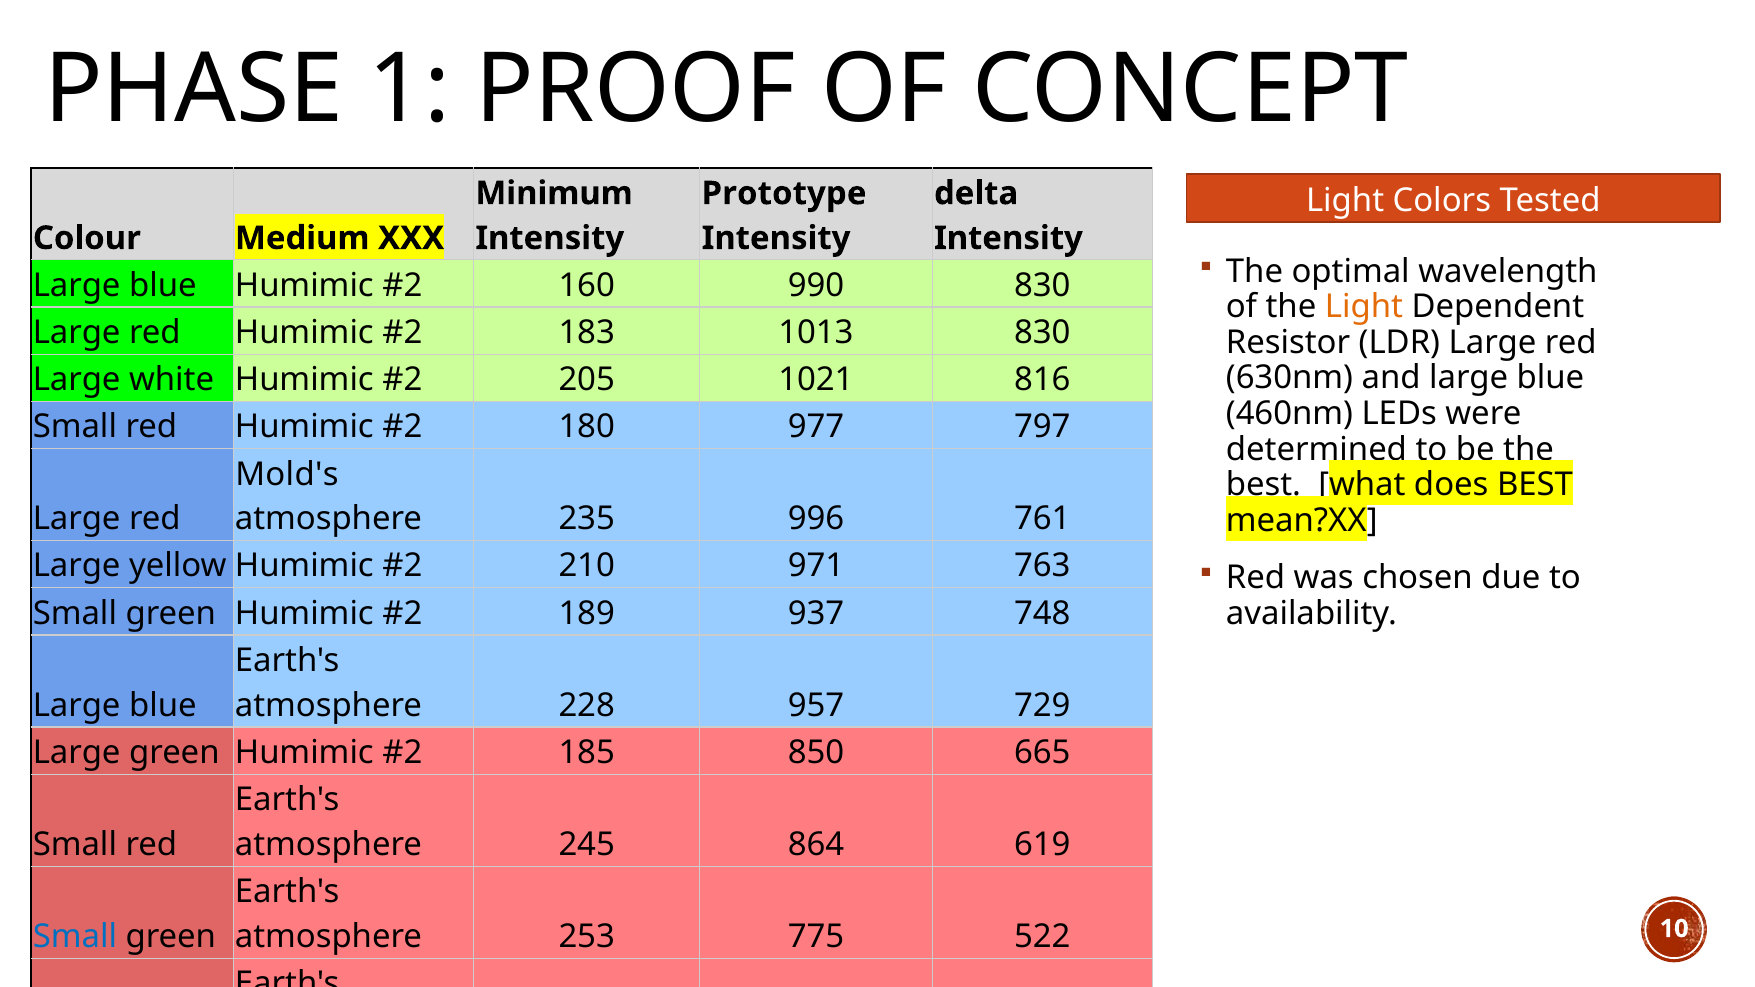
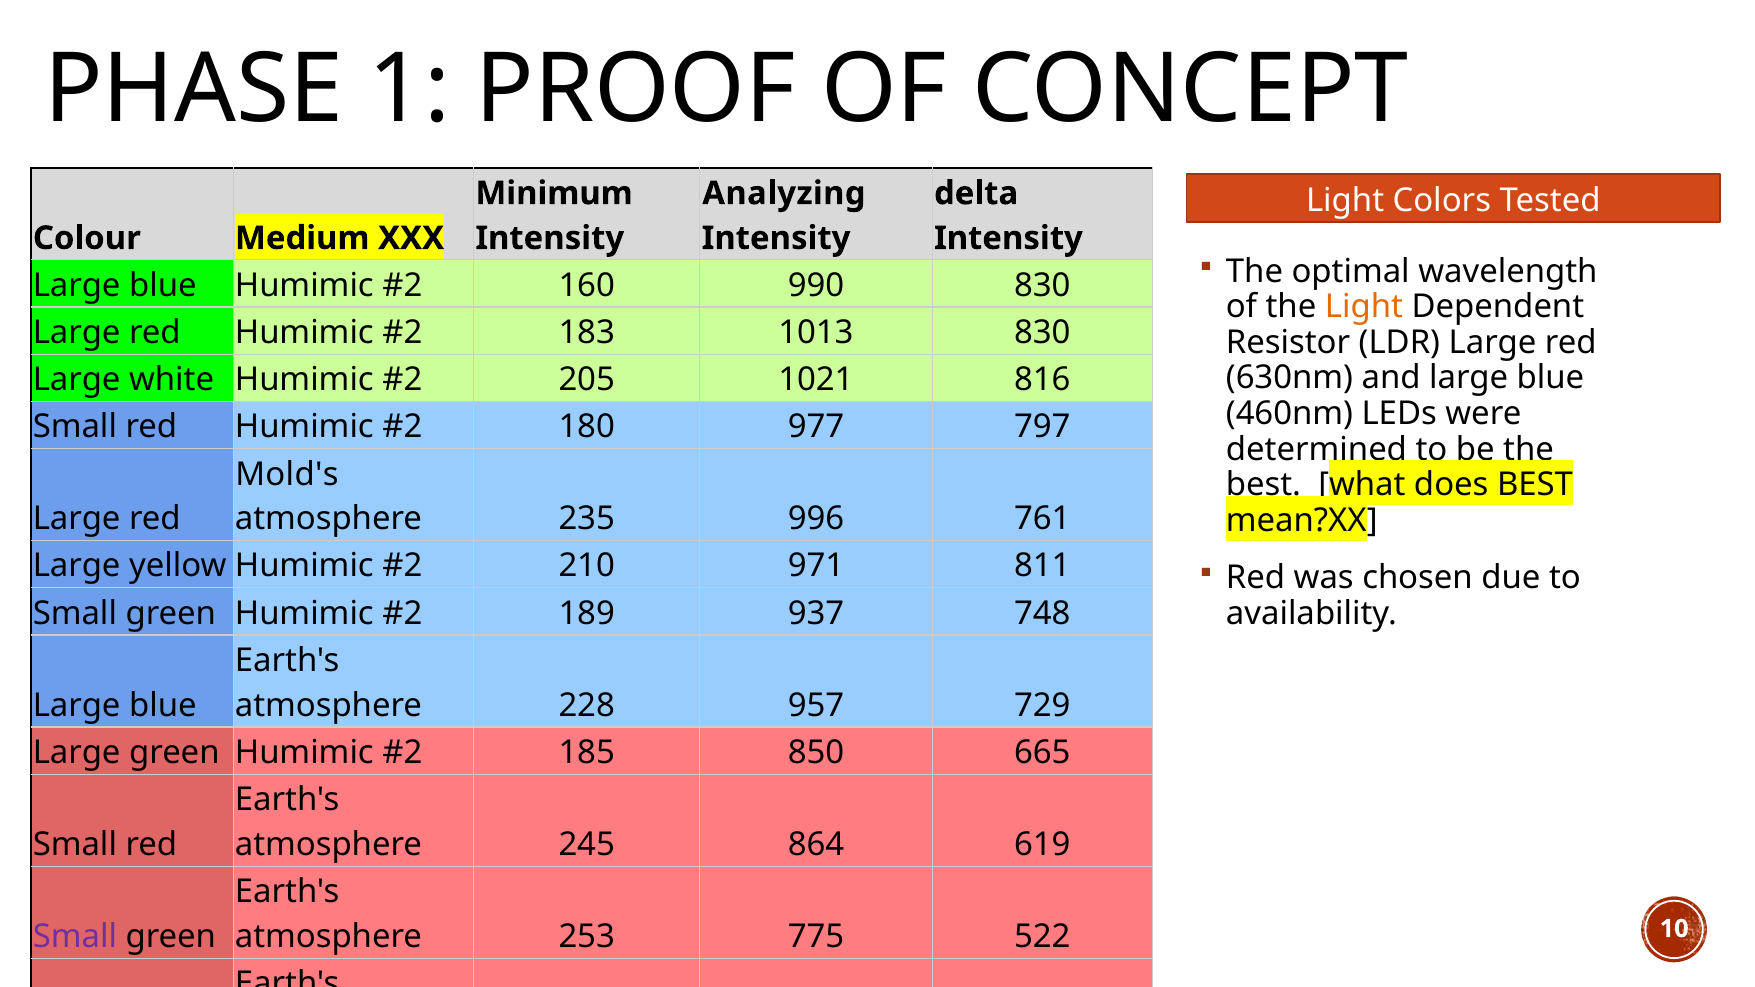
Prototype: Prototype -> Analyzing
763: 763 -> 811
Small at (75, 937) colour: blue -> purple
